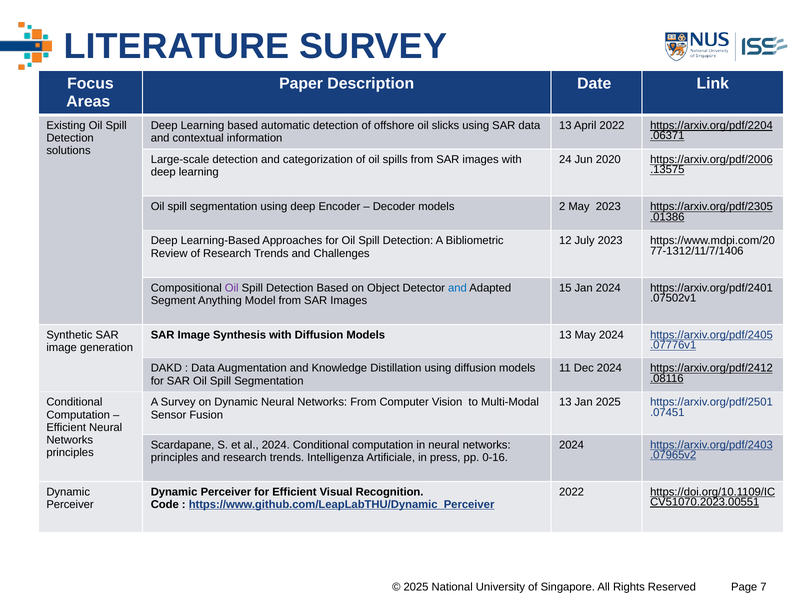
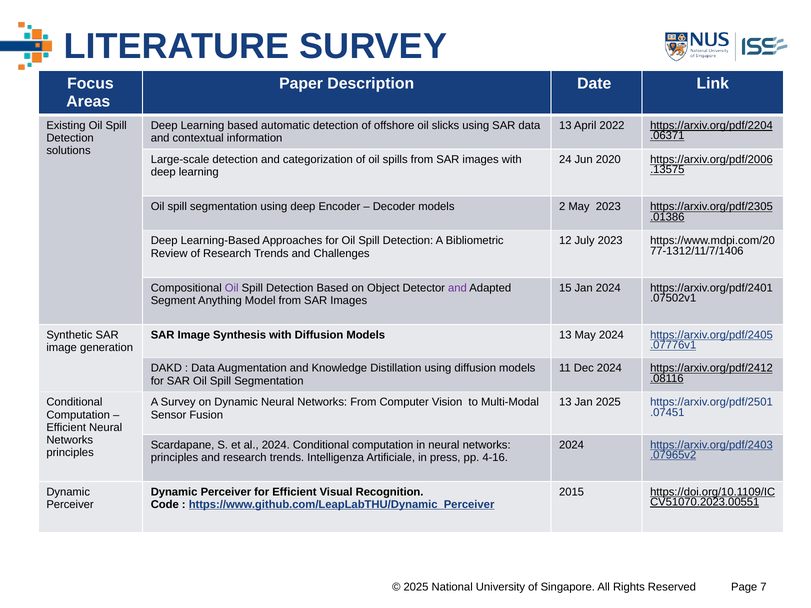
and at (458, 288) colour: blue -> purple
0-16: 0-16 -> 4-16
2022 at (572, 492): 2022 -> 2015
